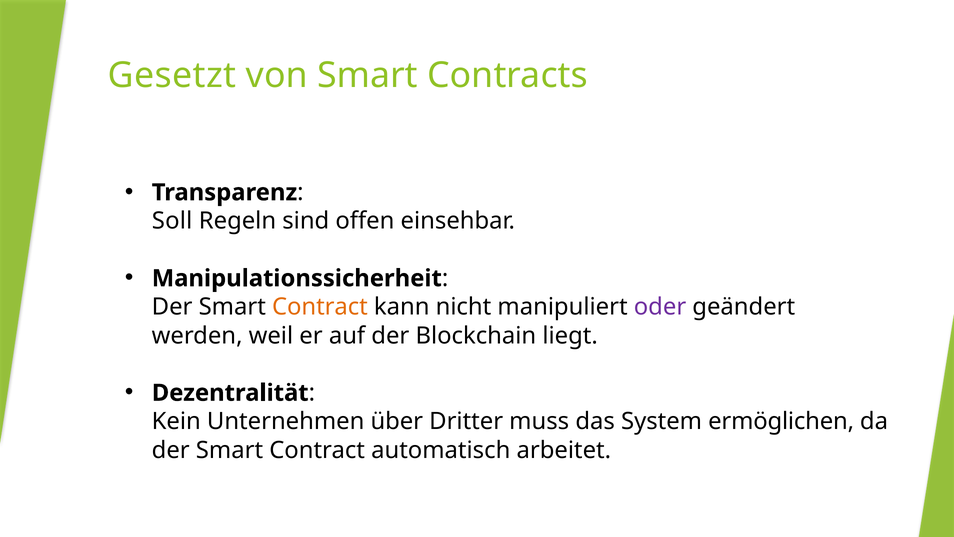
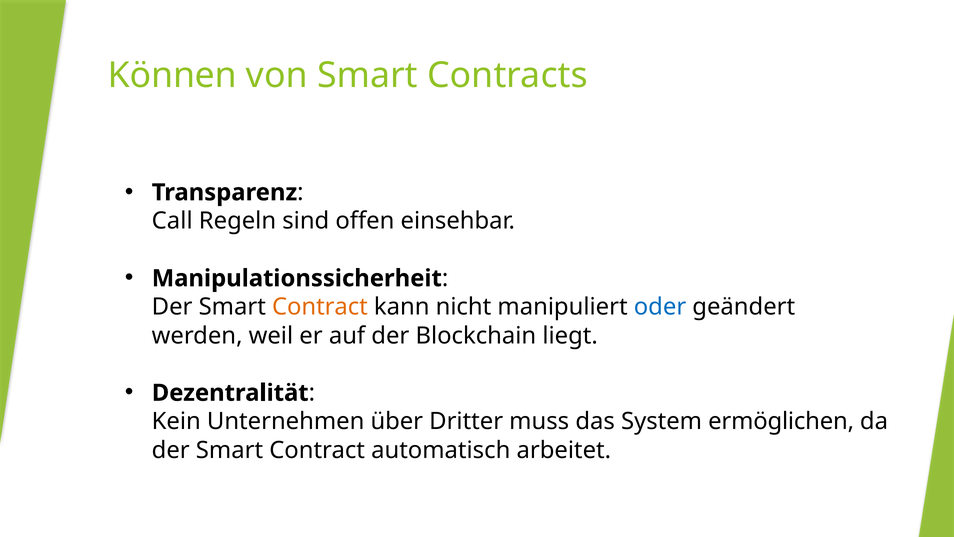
Gesetzt: Gesetzt -> Können
Soll: Soll -> Call
oder colour: purple -> blue
